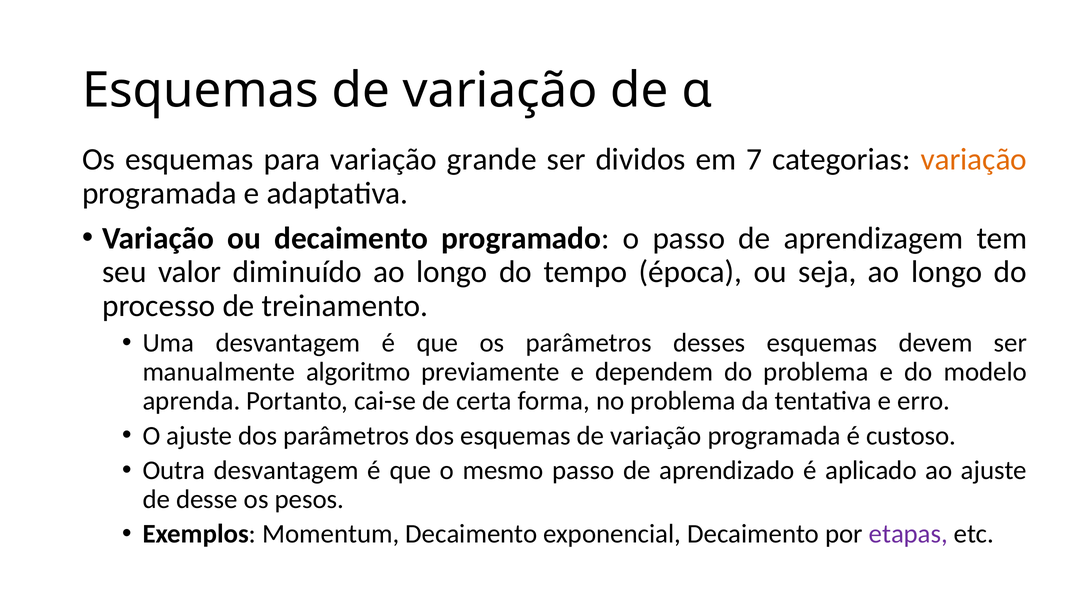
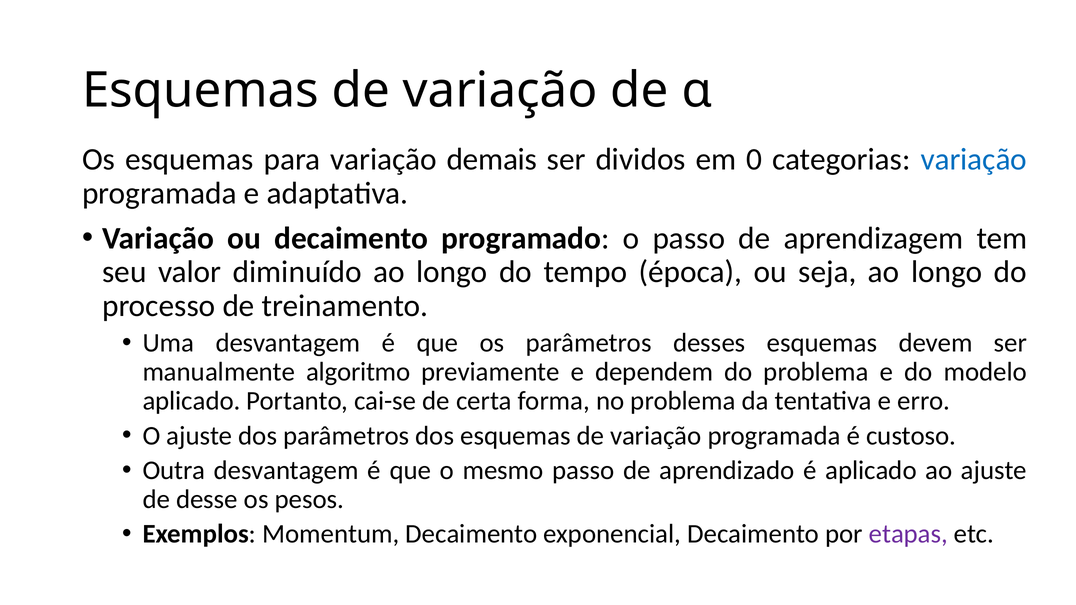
grande: grande -> demais
7: 7 -> 0
variação at (974, 159) colour: orange -> blue
aprenda at (191, 401): aprenda -> aplicado
